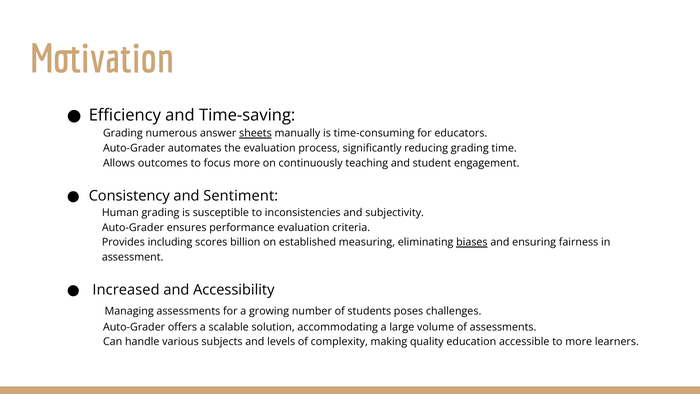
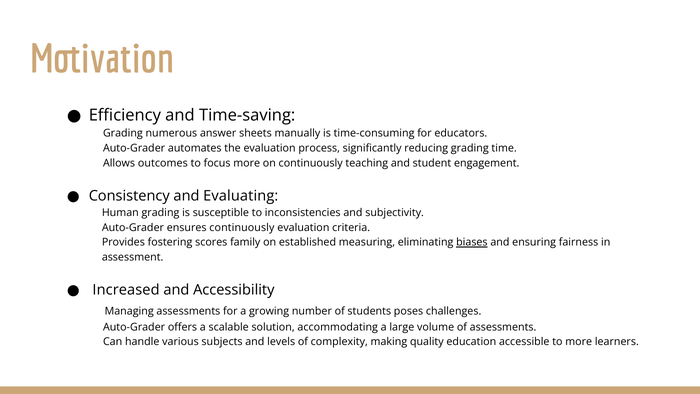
sheets underline: present -> none
Sentiment: Sentiment -> Evaluating
ensures performance: performance -> continuously
including: including -> fostering
billion: billion -> family
